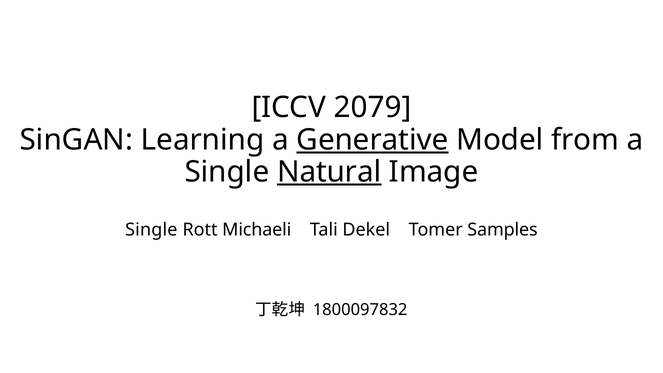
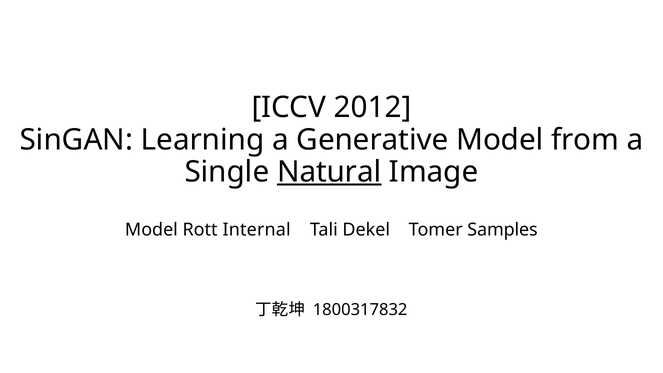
2079: 2079 -> 2012
Generative underline: present -> none
Single at (151, 230): Single -> Model
Michaeli: Michaeli -> Internal
1800097832: 1800097832 -> 1800317832
